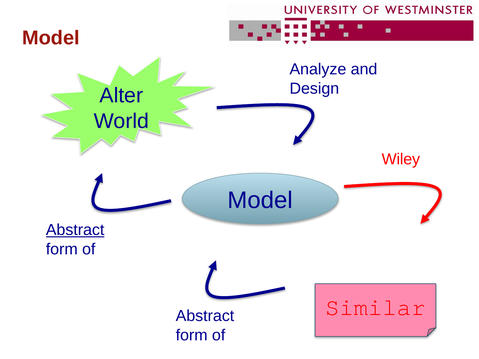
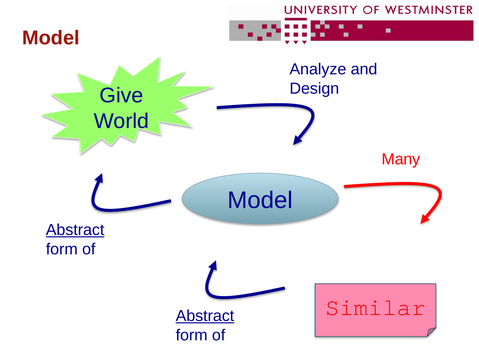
Alter: Alter -> Give
Wiley: Wiley -> Many
Abstract at (205, 316) underline: none -> present
